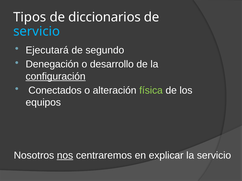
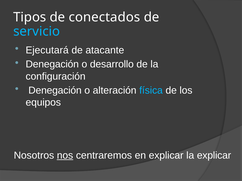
diccionarios: diccionarios -> conectados
segundo: segundo -> atacante
configuración underline: present -> none
Conectados at (55, 91): Conectados -> Denegación
física colour: light green -> light blue
la servicio: servicio -> explicar
